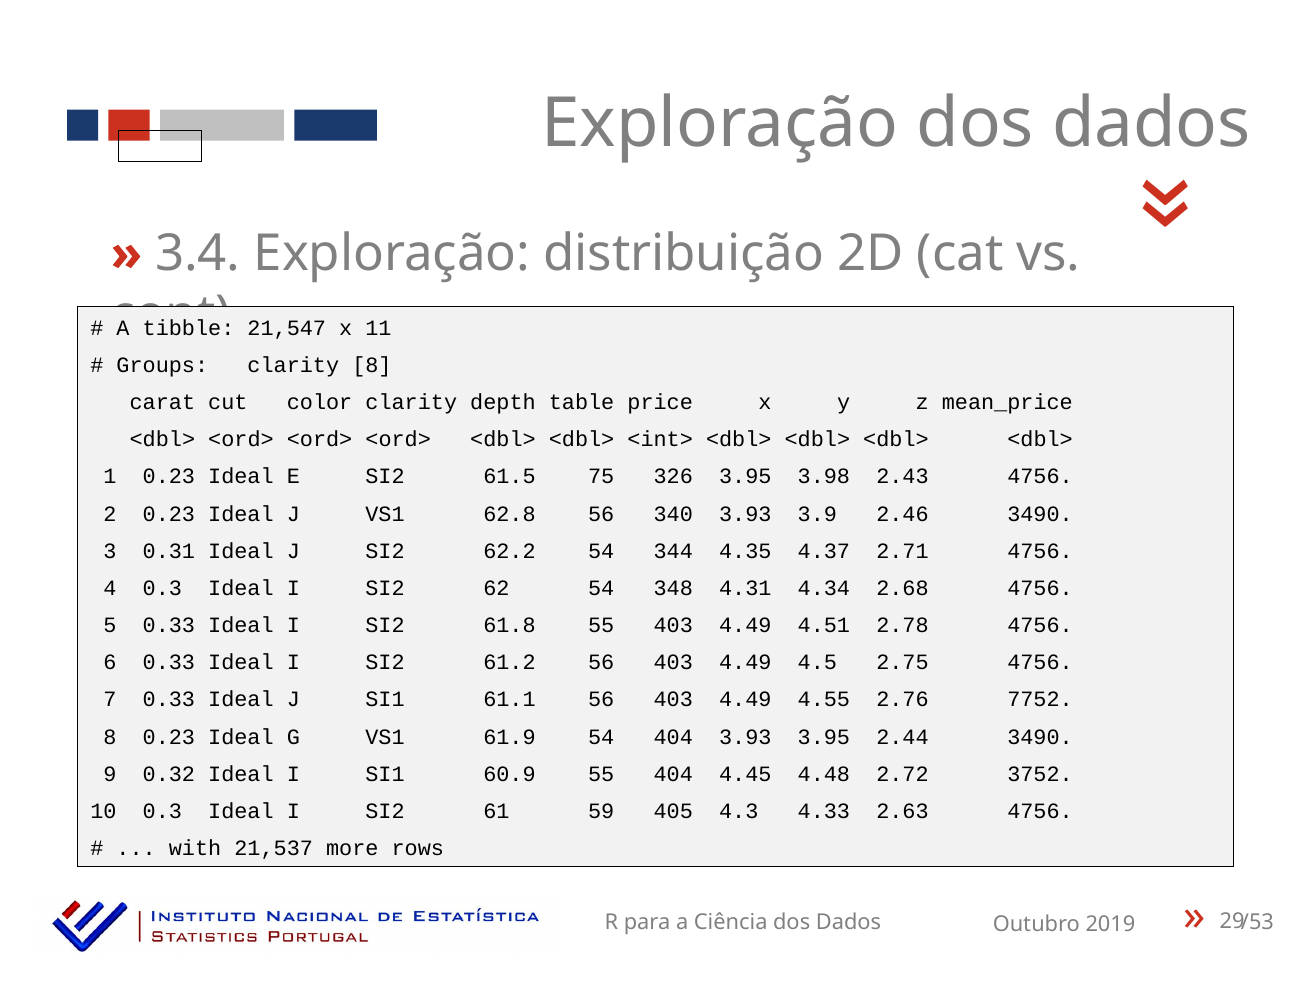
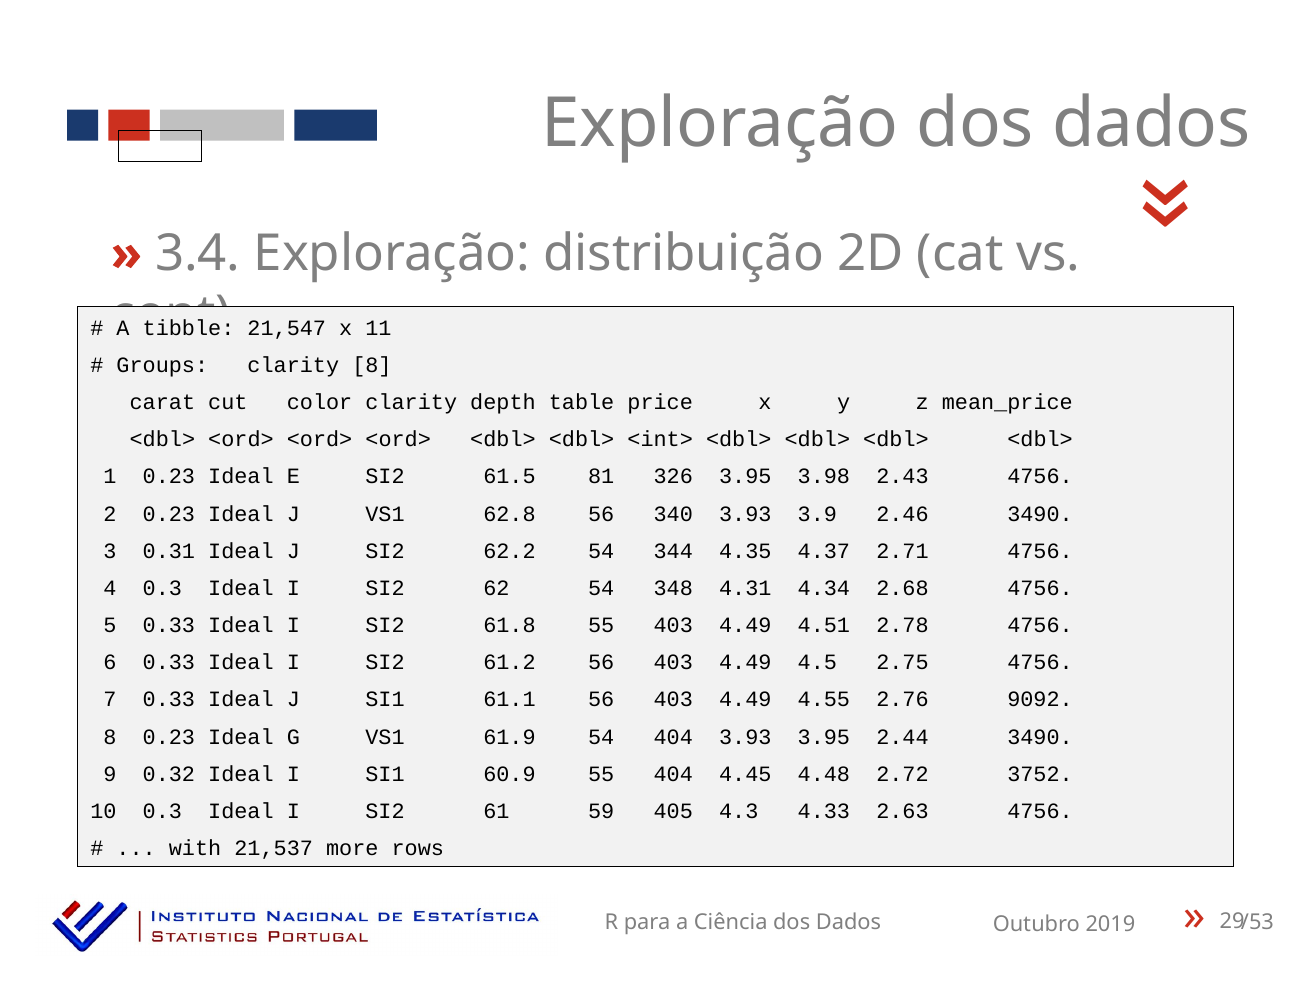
75: 75 -> 81
7752: 7752 -> 9092
